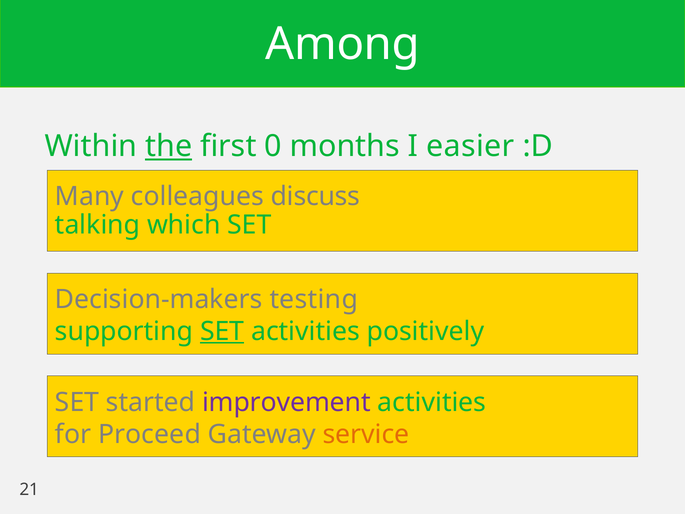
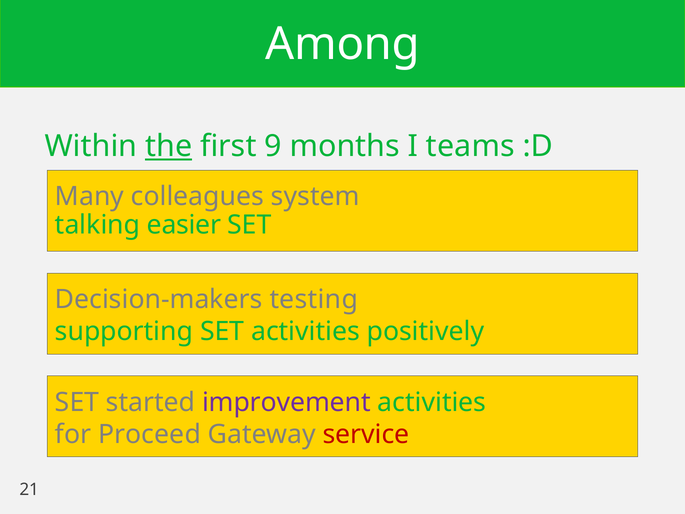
0: 0 -> 9
easier: easier -> teams
discuss: discuss -> system
which: which -> easier
SET at (222, 331) underline: present -> none
service colour: orange -> red
